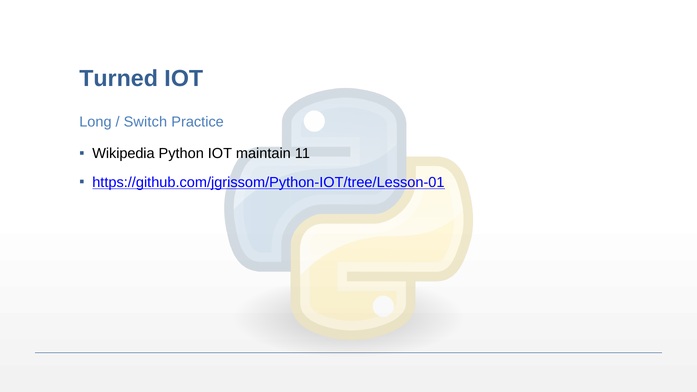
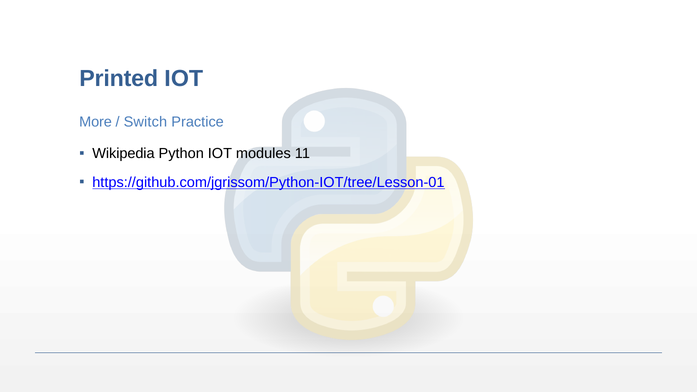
Turned: Turned -> Printed
Long: Long -> More
maintain: maintain -> modules
